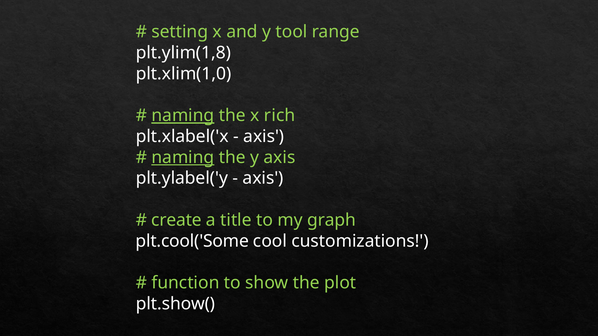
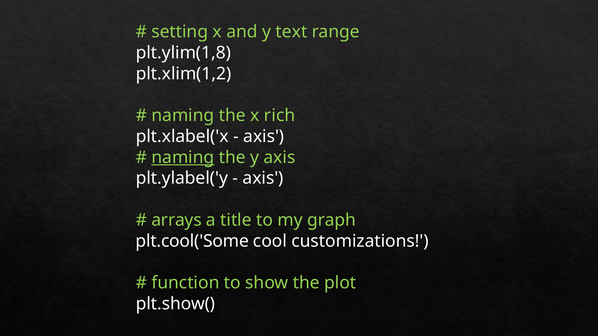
tool: tool -> text
plt.xlim(1,0: plt.xlim(1,0 -> plt.xlim(1,2
naming at (183, 116) underline: present -> none
create: create -> arrays
